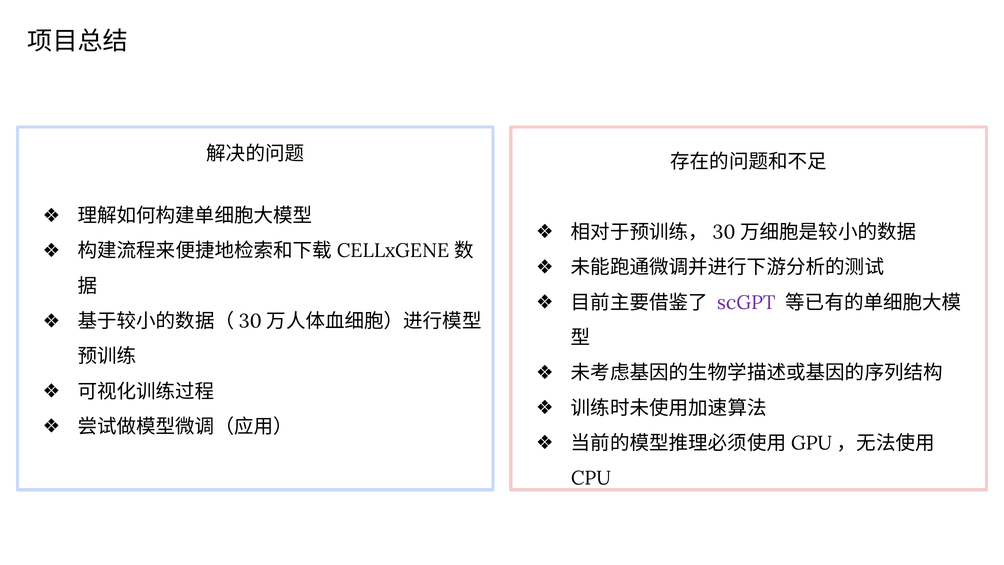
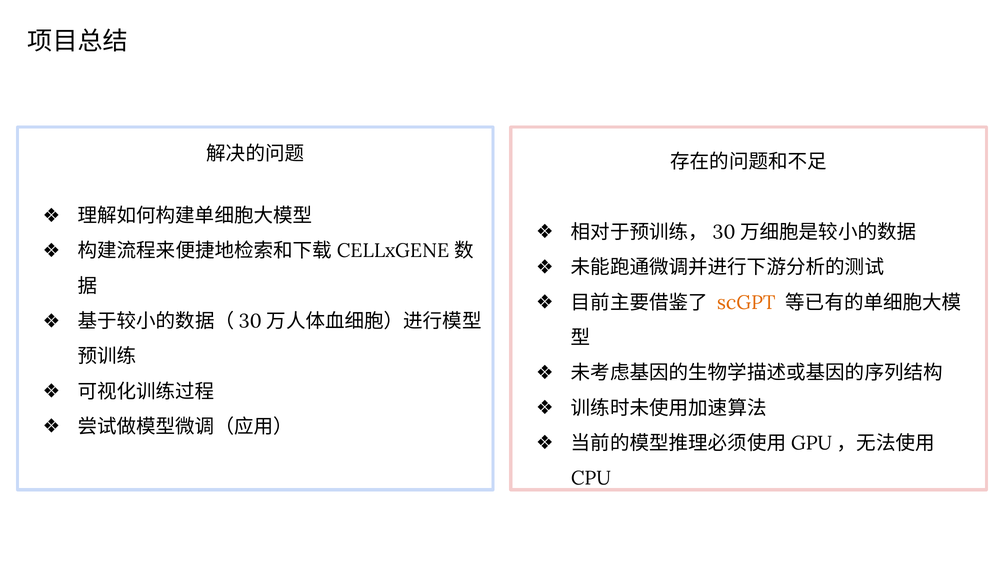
scGPT colour: purple -> orange
